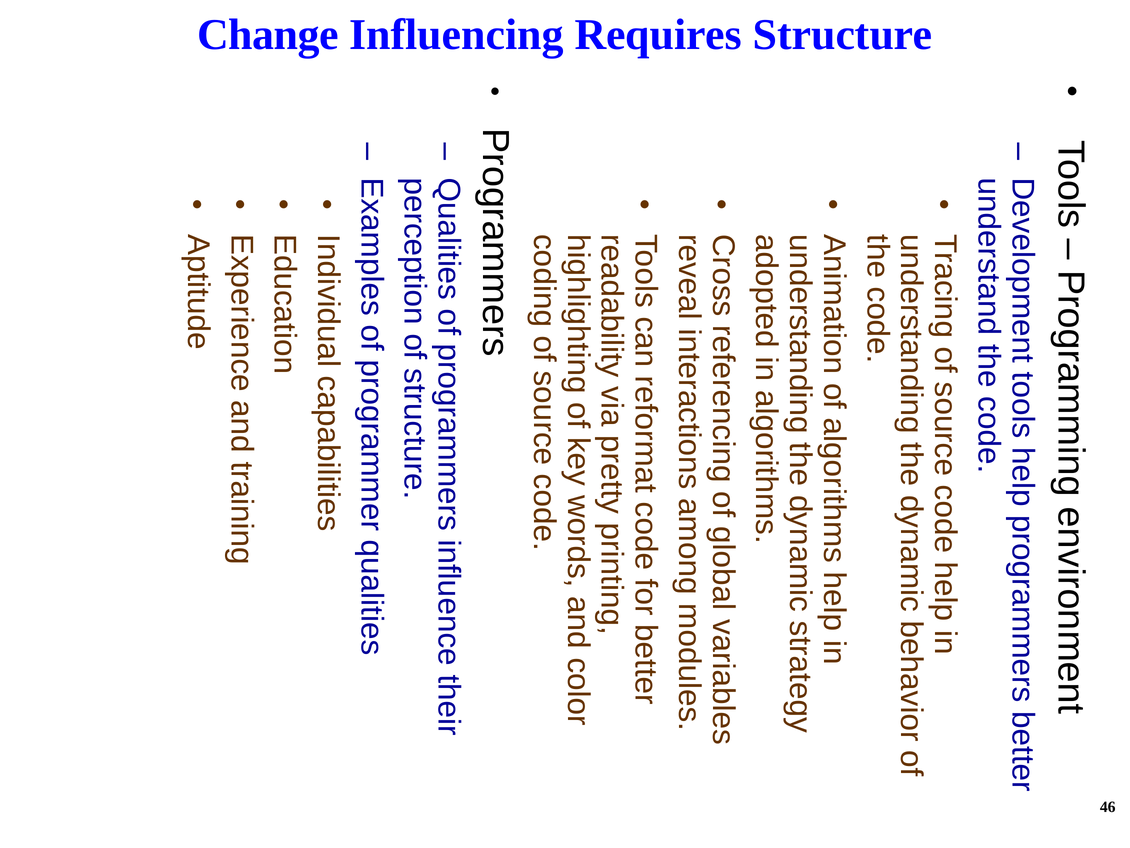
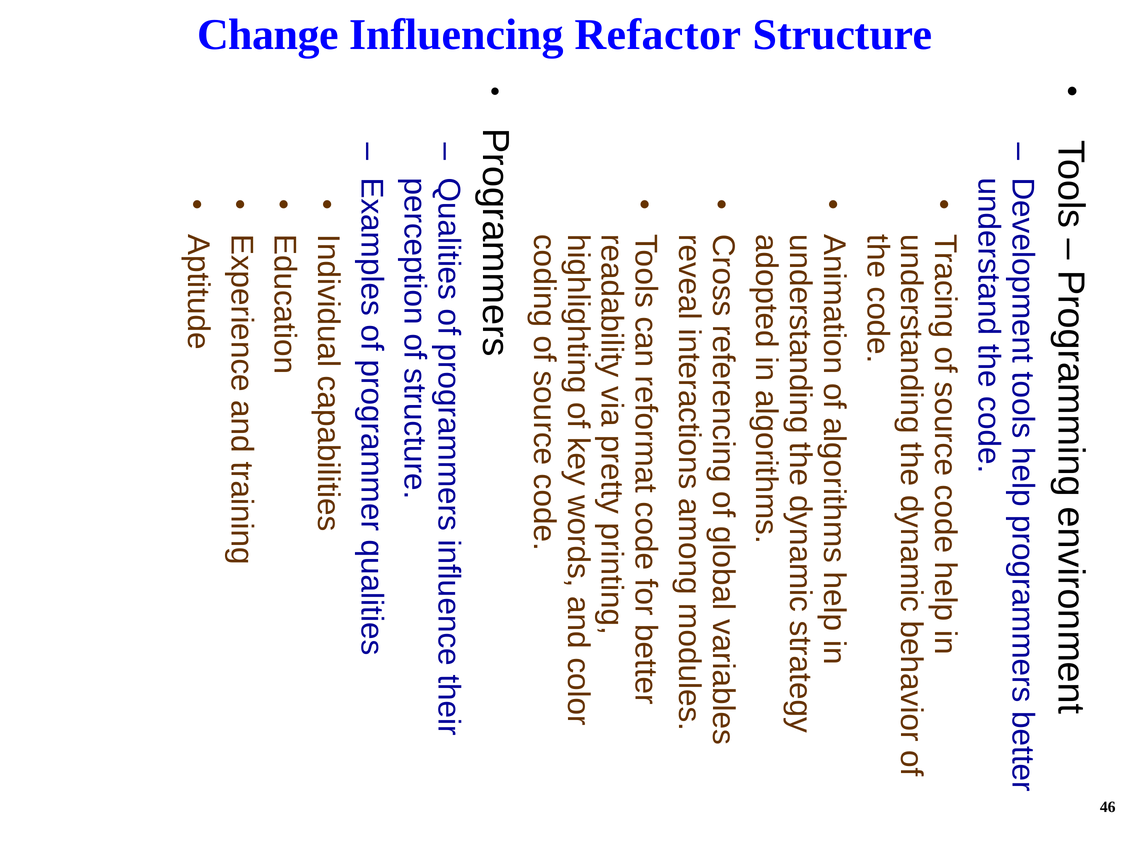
Requires: Requires -> Refactor
